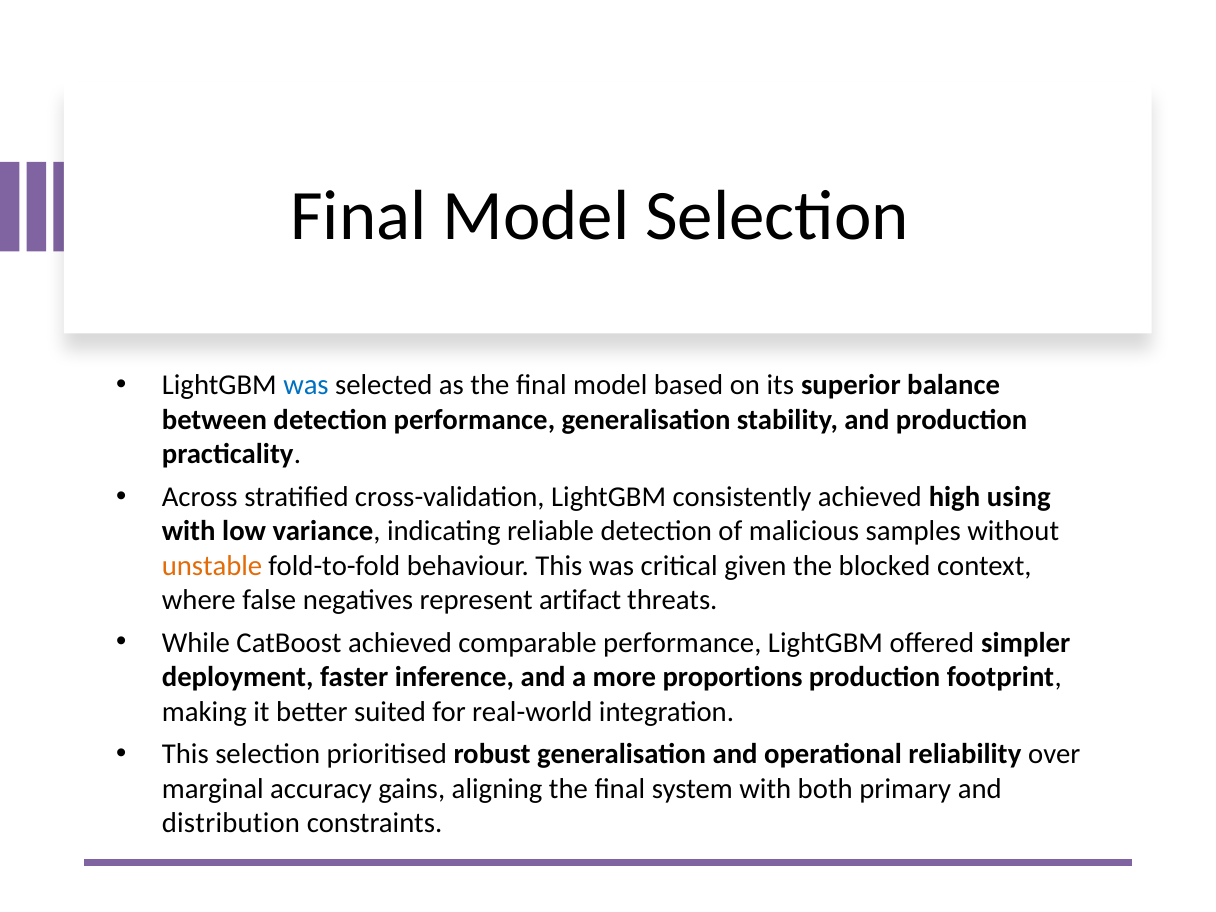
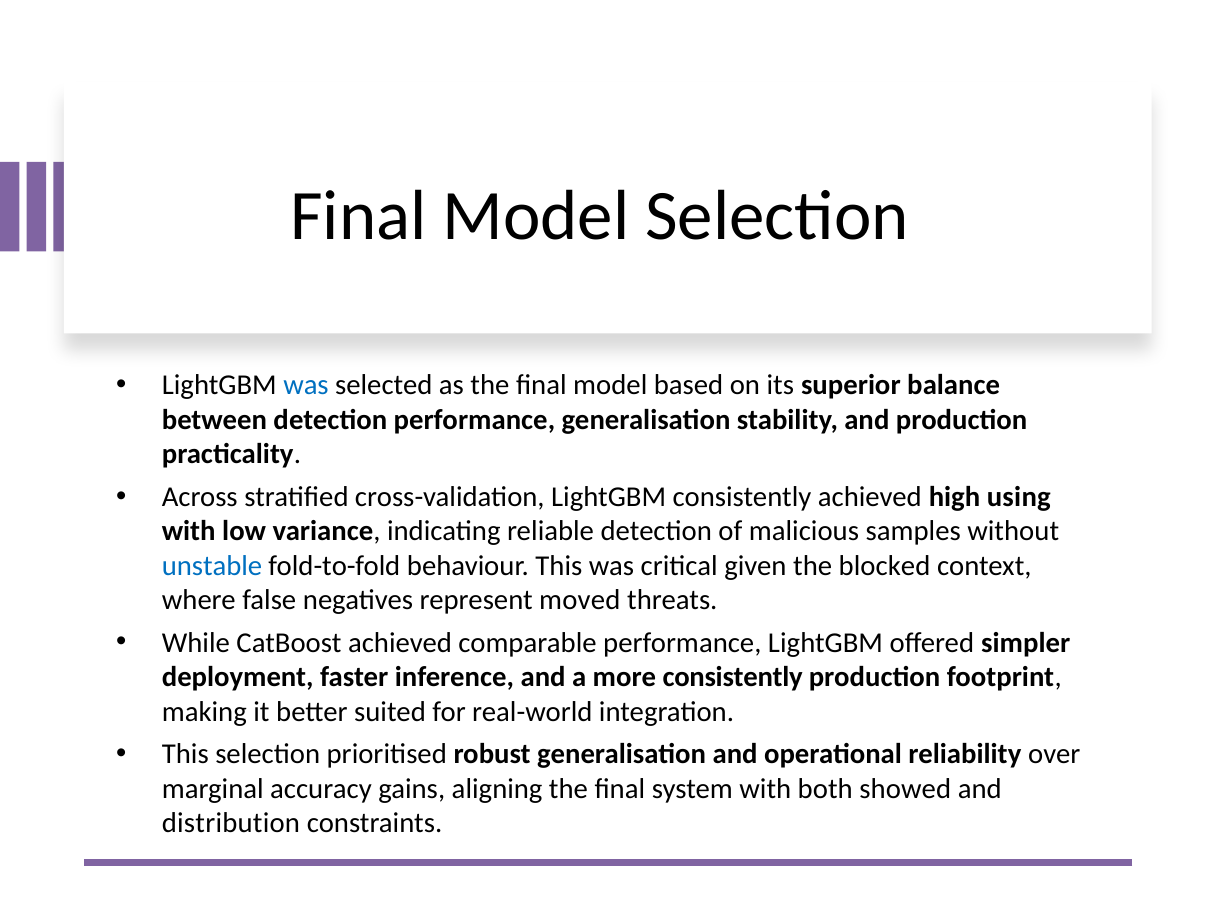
unstable colour: orange -> blue
artifact: artifact -> moved
more proportions: proportions -> consistently
primary: primary -> showed
